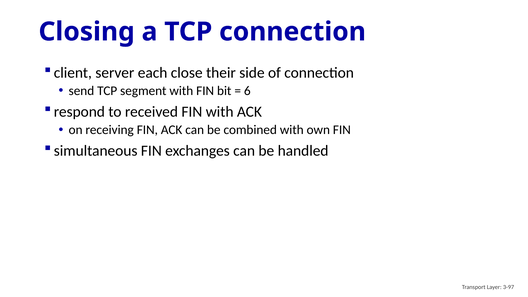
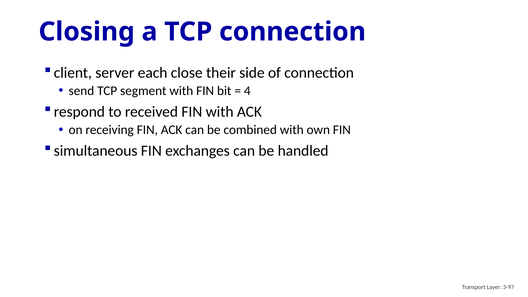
6: 6 -> 4
